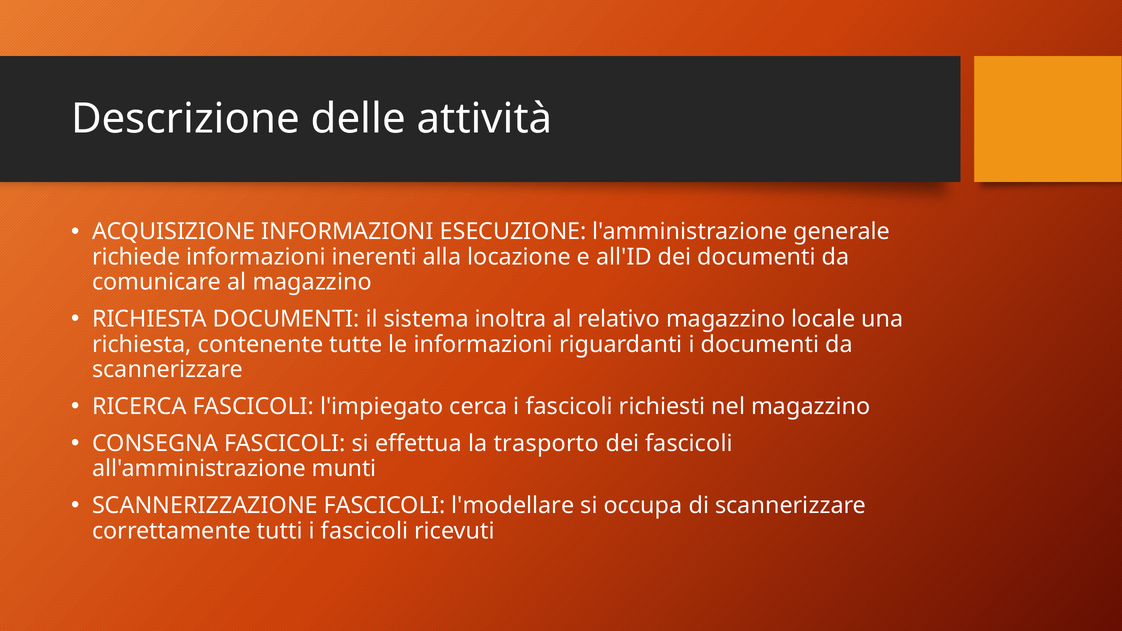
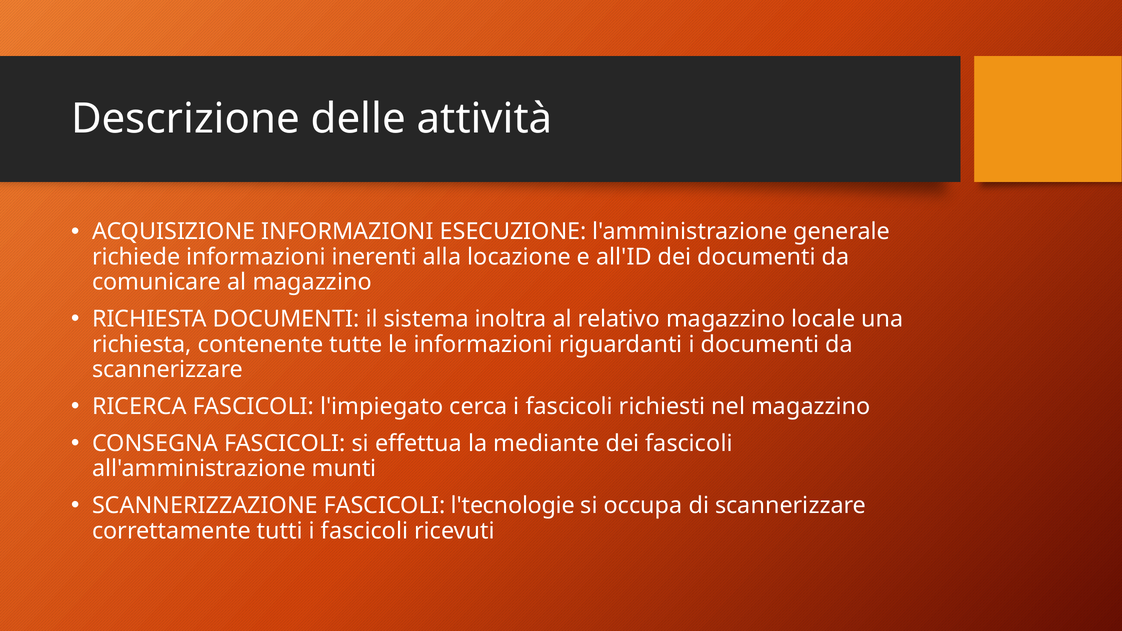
trasporto: trasporto -> mediante
l'modellare: l'modellare -> l'tecnologie
